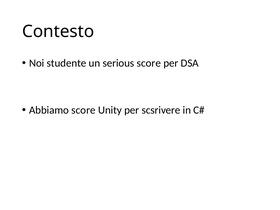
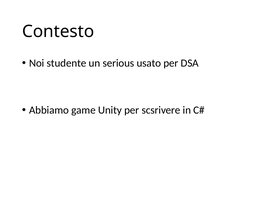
serious score: score -> usato
Abbiamo score: score -> game
